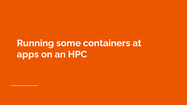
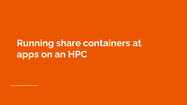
some: some -> share
